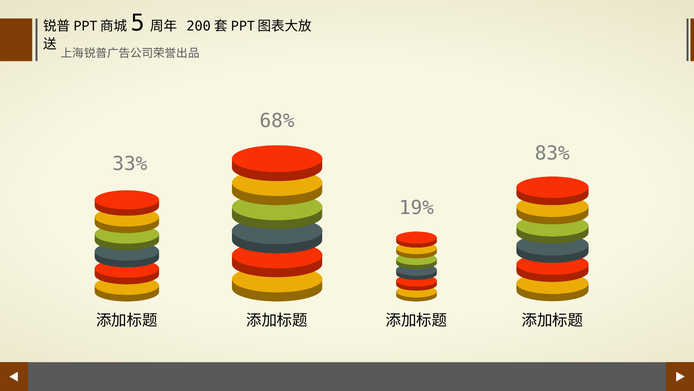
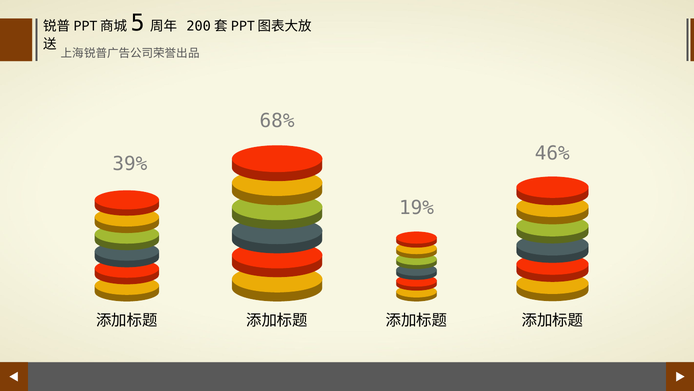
83%: 83% -> 46%
33%: 33% -> 39%
